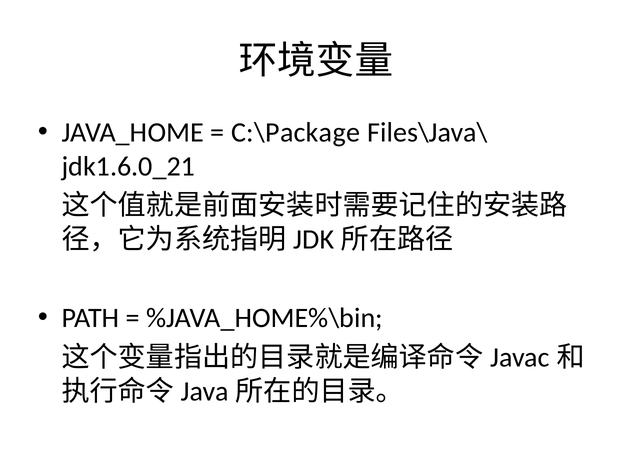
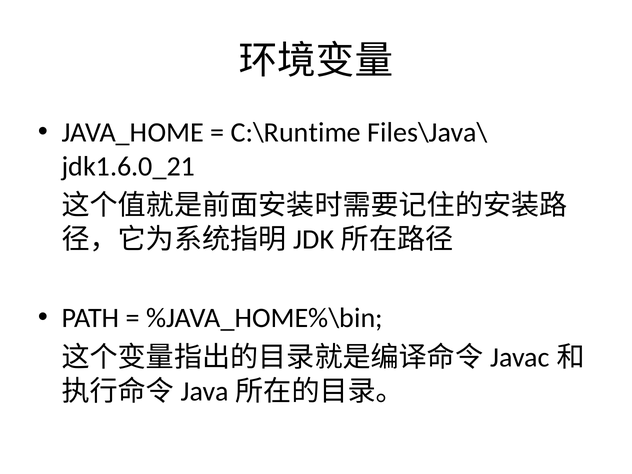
C:\Package: C:\Package -> C:\Runtime
